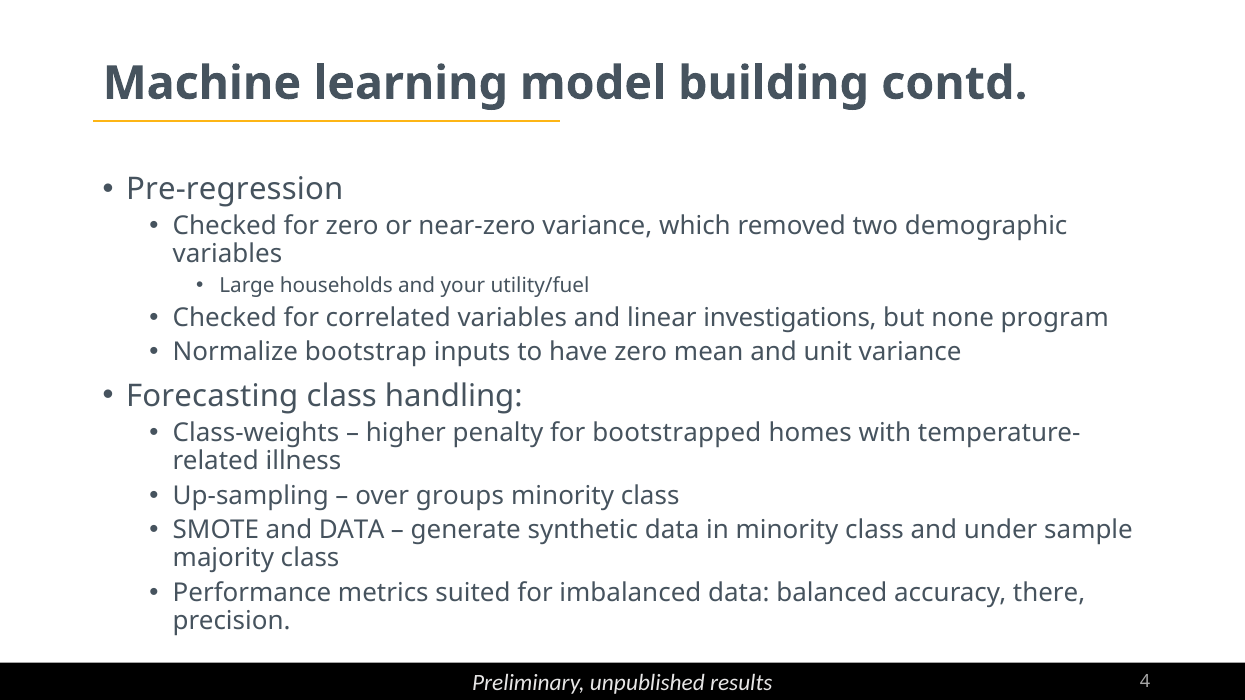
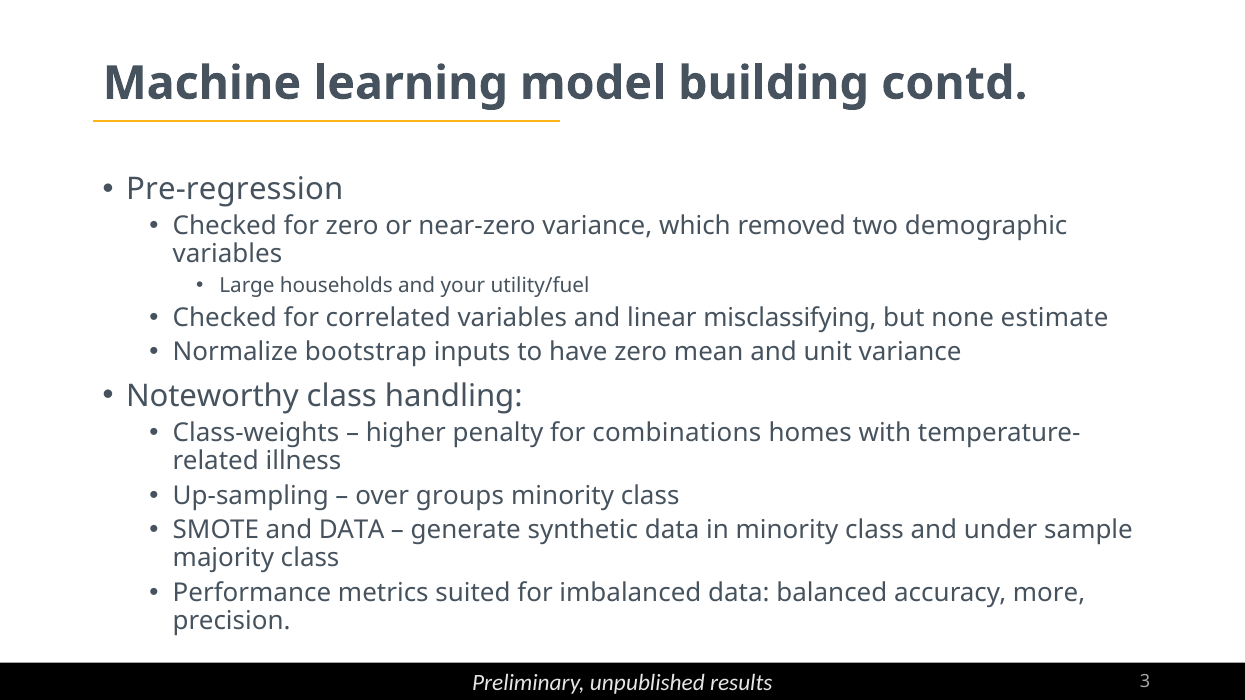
investigations: investigations -> misclassifying
program: program -> estimate
Forecasting: Forecasting -> Noteworthy
bootstrapped: bootstrapped -> combinations
there: there -> more
4: 4 -> 3
